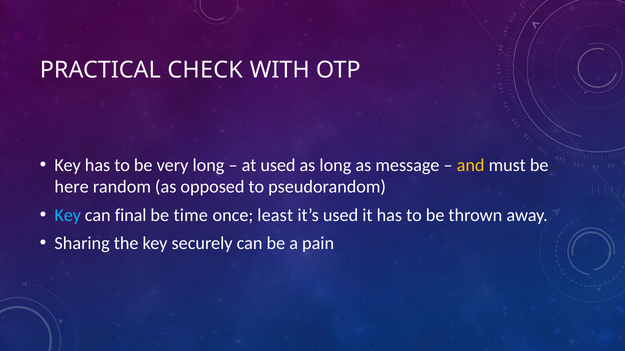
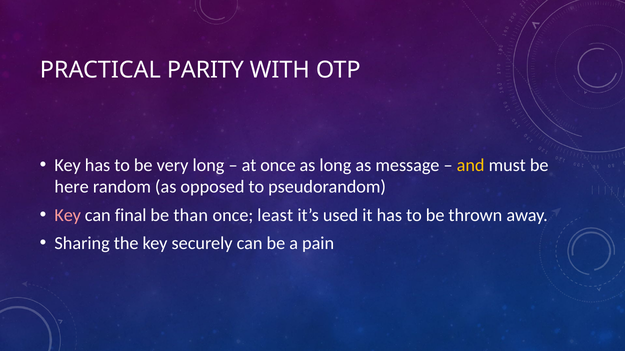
CHECK: CHECK -> PARITY
at used: used -> once
Key at (68, 215) colour: light blue -> pink
time: time -> than
